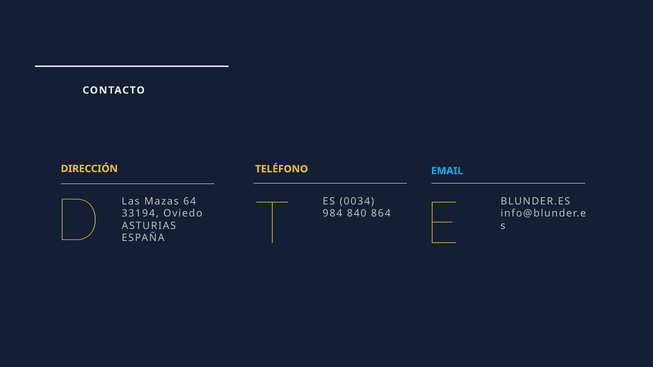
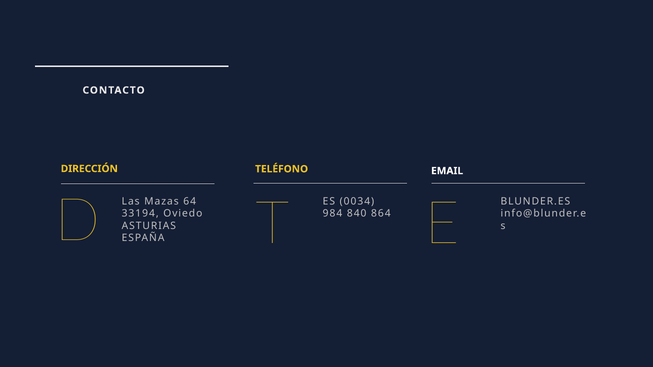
EMAIL colour: light blue -> white
